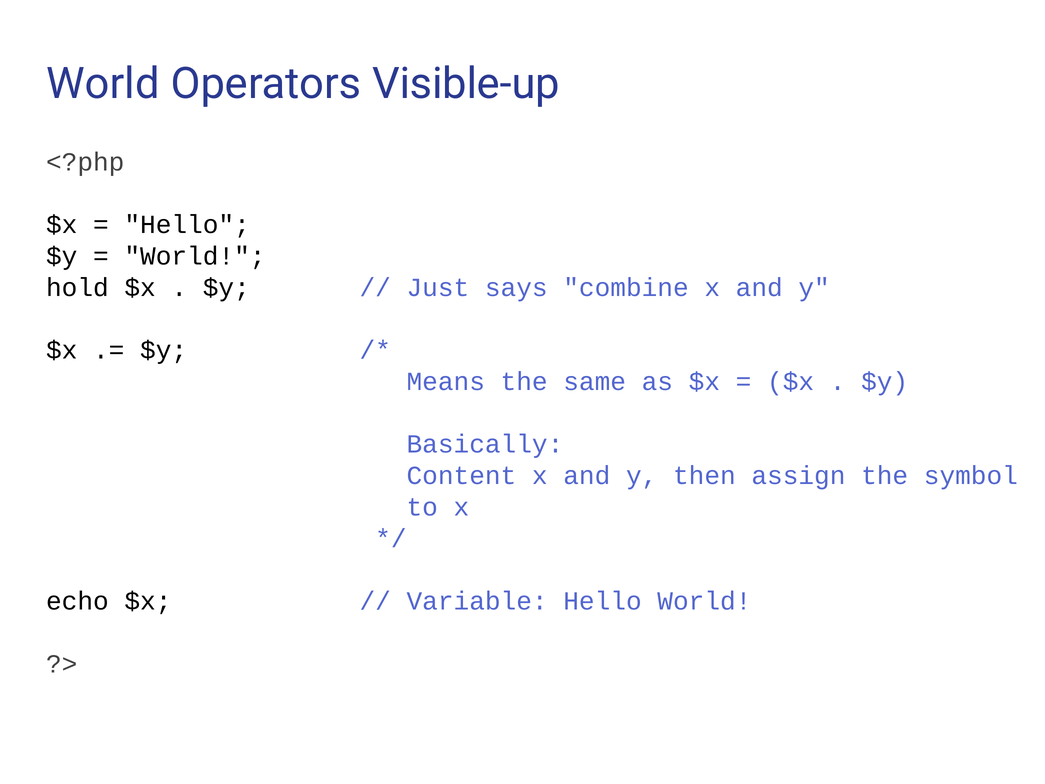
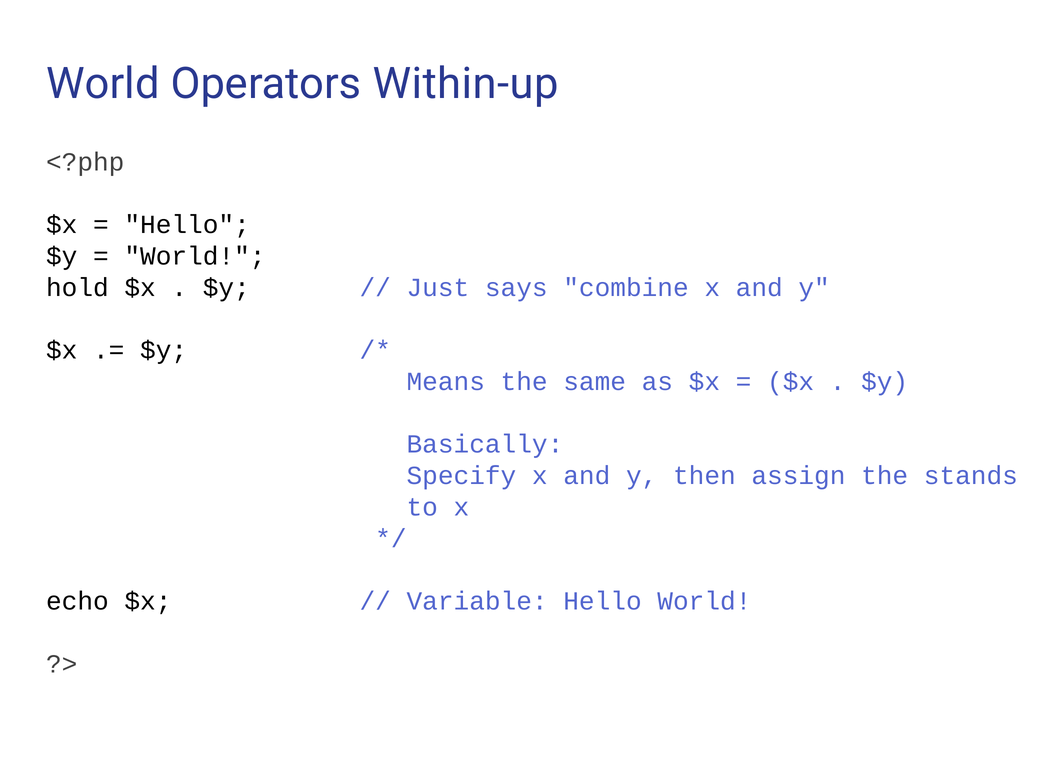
Visible-up: Visible-up -> Within-up
Content: Content -> Specify
symbol: symbol -> stands
